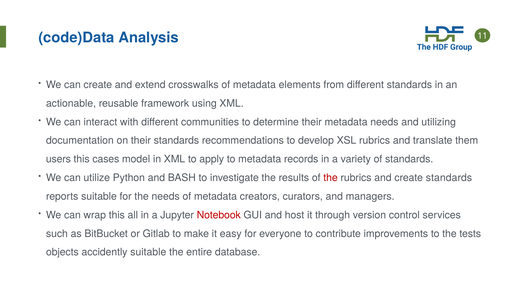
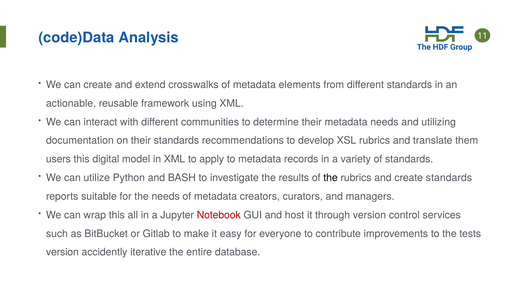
cases: cases -> digital
the at (331, 178) colour: red -> black
objects at (62, 252): objects -> version
accidently suitable: suitable -> iterative
